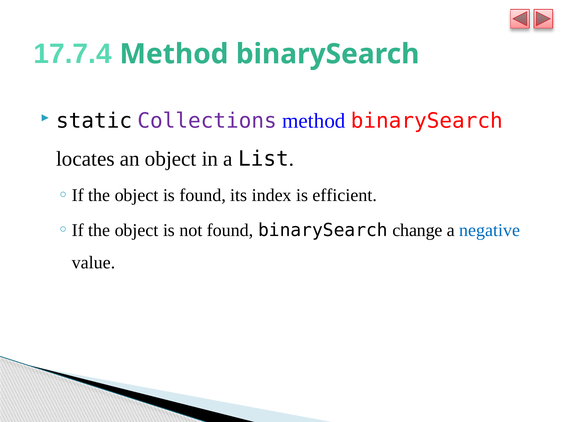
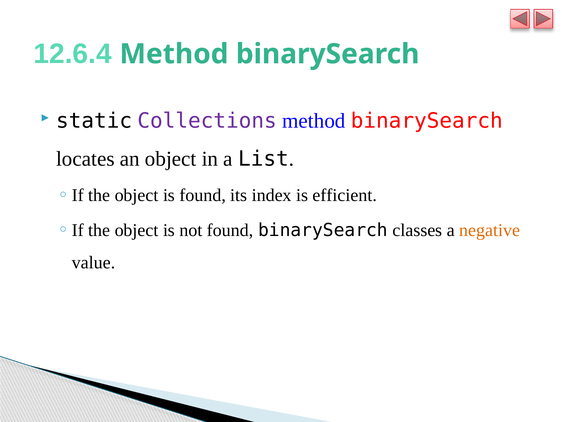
17.7.4: 17.7.4 -> 12.6.4
change: change -> classes
negative colour: blue -> orange
